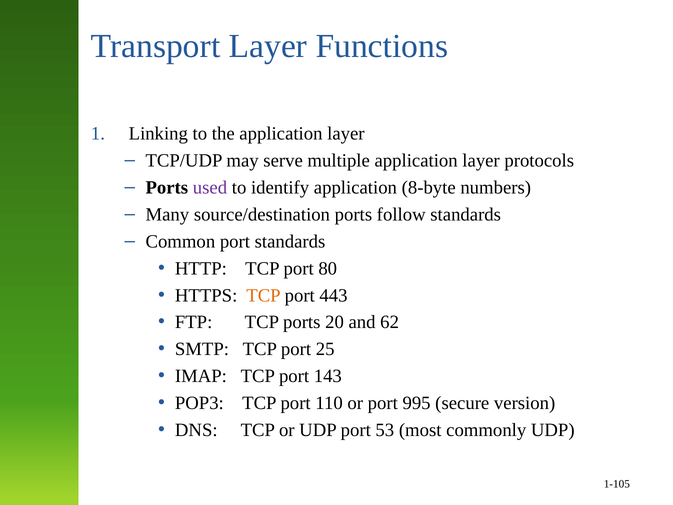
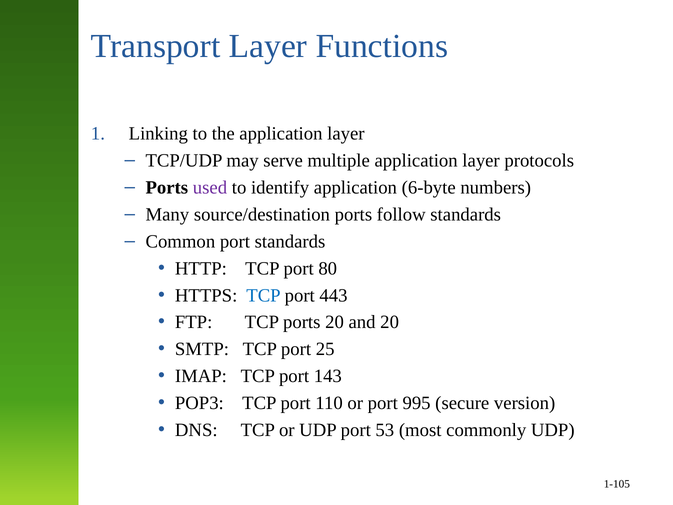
8-byte: 8-byte -> 6-byte
TCP at (263, 295) colour: orange -> blue
and 62: 62 -> 20
